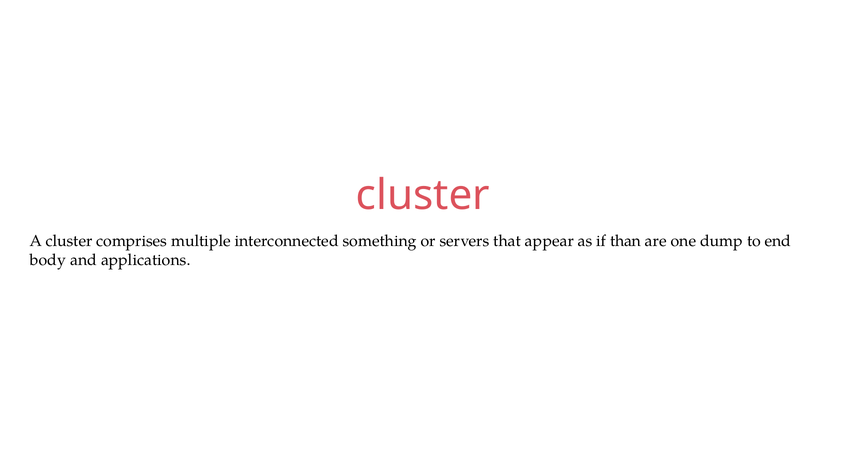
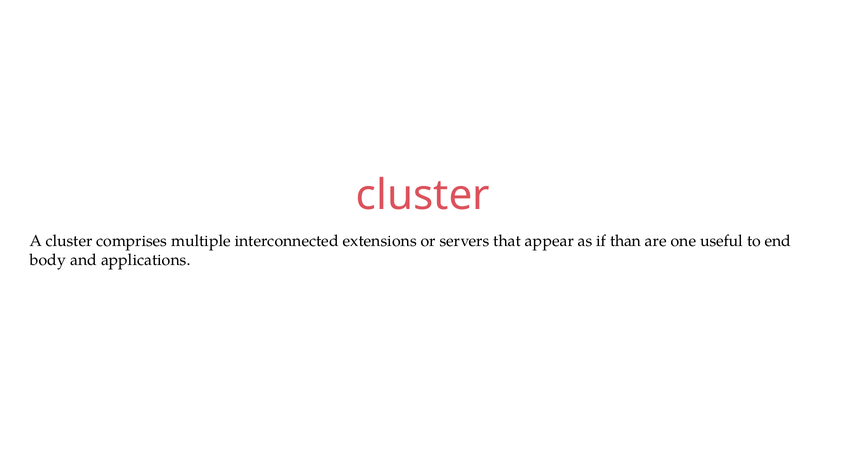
something: something -> extensions
dump: dump -> useful
